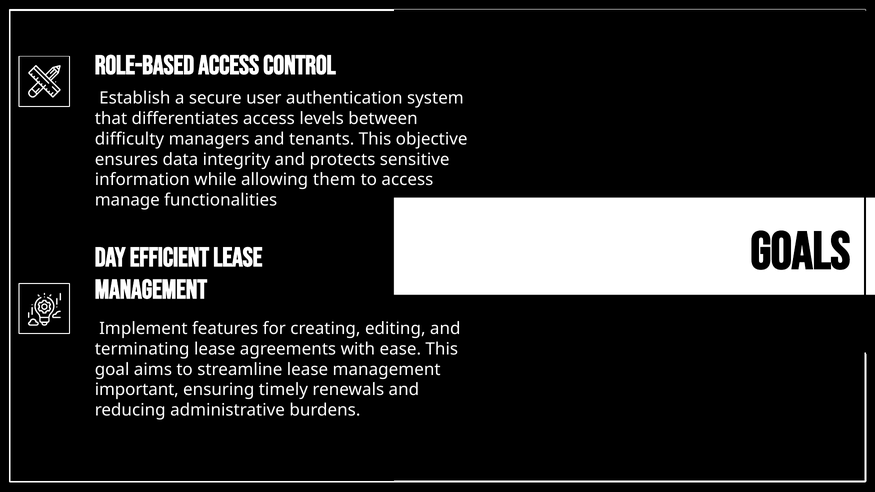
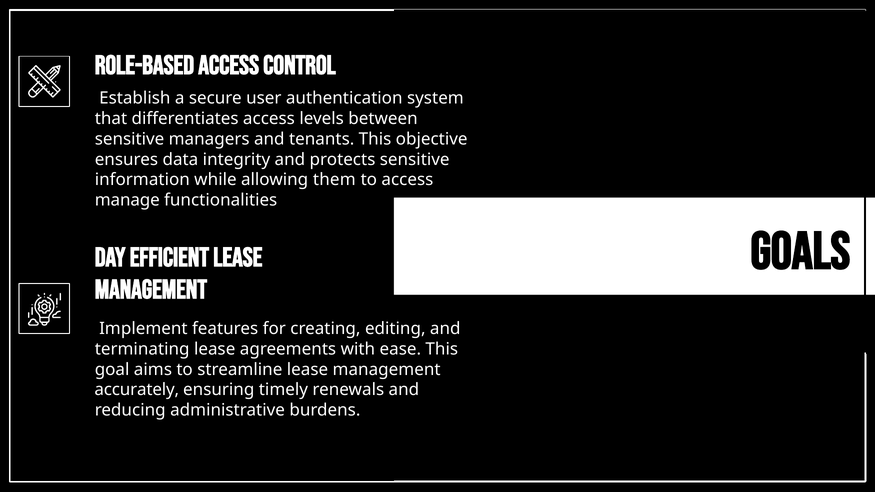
difficulty at (129, 139): difficulty -> sensitive
important: important -> accurately
